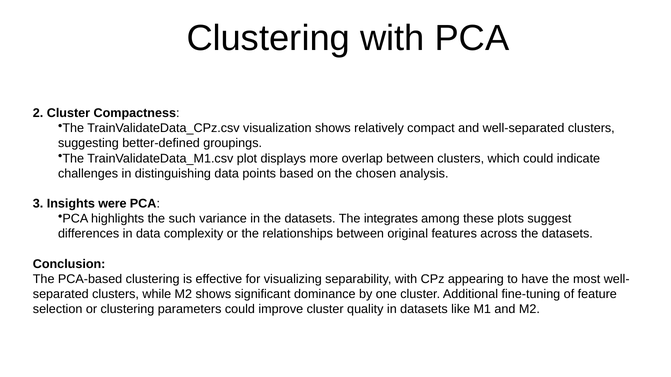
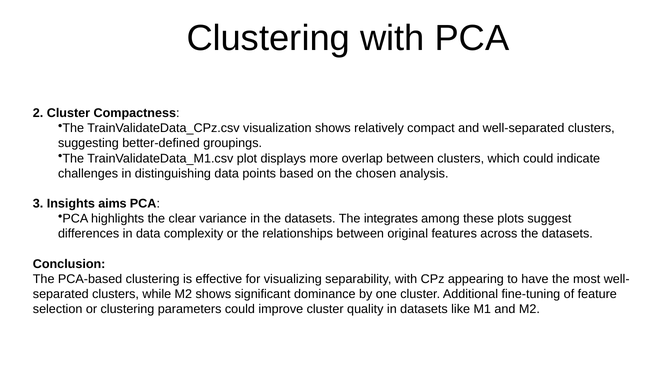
were: were -> aims
such: such -> clear
